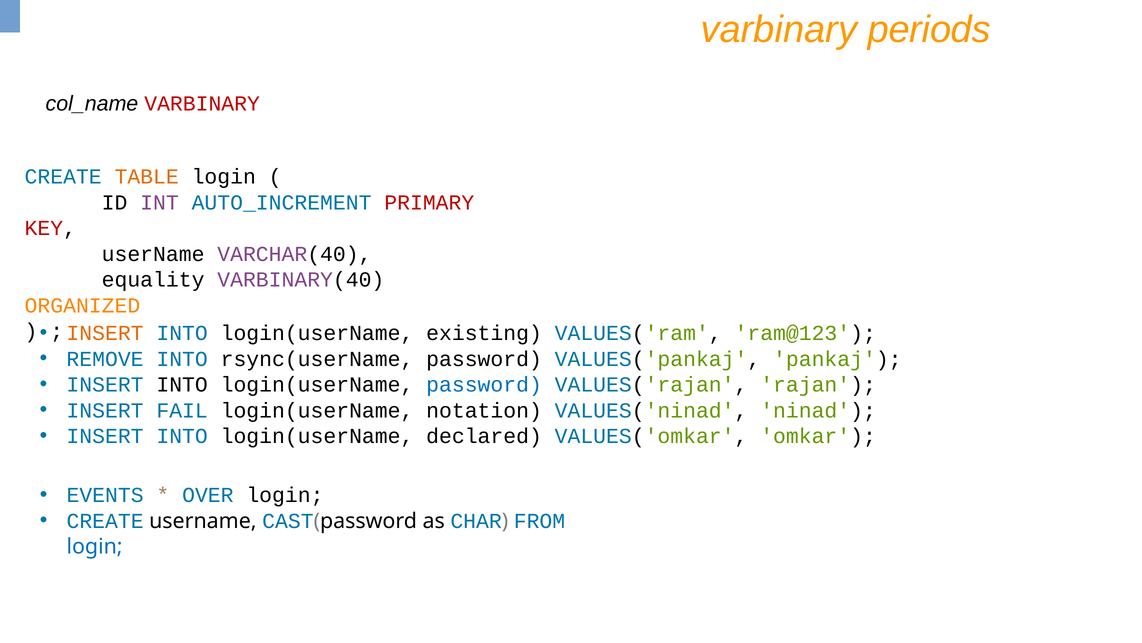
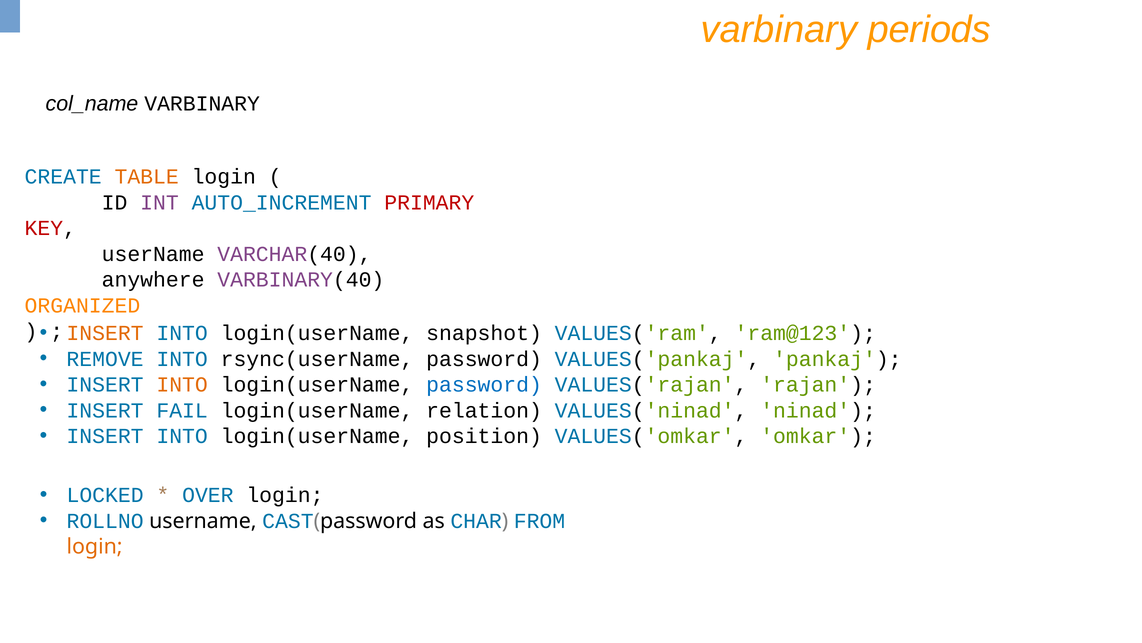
VARBINARY at (202, 104) colour: red -> black
equality: equality -> anywhere
existing: existing -> snapshot
INTO at (182, 384) colour: black -> orange
notation: notation -> relation
declared: declared -> position
EVENTS: EVENTS -> LOCKED
CREATE at (105, 521): CREATE -> ROLLNO
login at (95, 546) colour: blue -> orange
